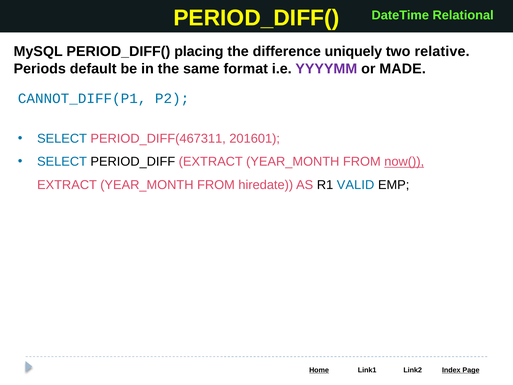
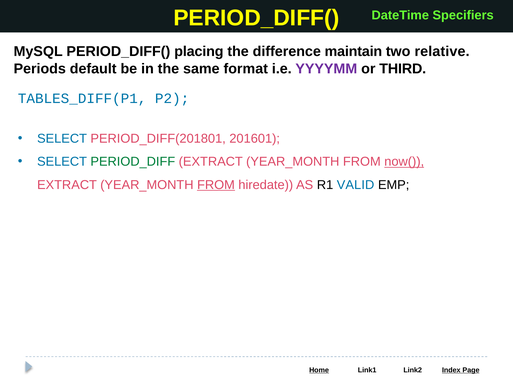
Relational: Relational -> Specifiers
uniquely: uniquely -> maintain
MADE: MADE -> THIRD
CANNOT_DIFF(P1: CANNOT_DIFF(P1 -> TABLES_DIFF(P1
PERIOD_DIFF(467311: PERIOD_DIFF(467311 -> PERIOD_DIFF(201801
PERIOD_DIFF colour: black -> green
FROM at (216, 185) underline: none -> present
